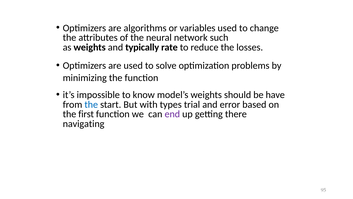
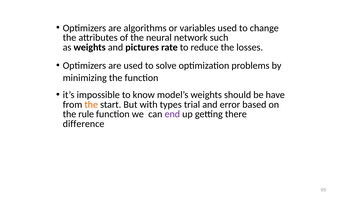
typically: typically -> pictures
the at (91, 104) colour: blue -> orange
first: first -> rule
navigating: navigating -> difference
